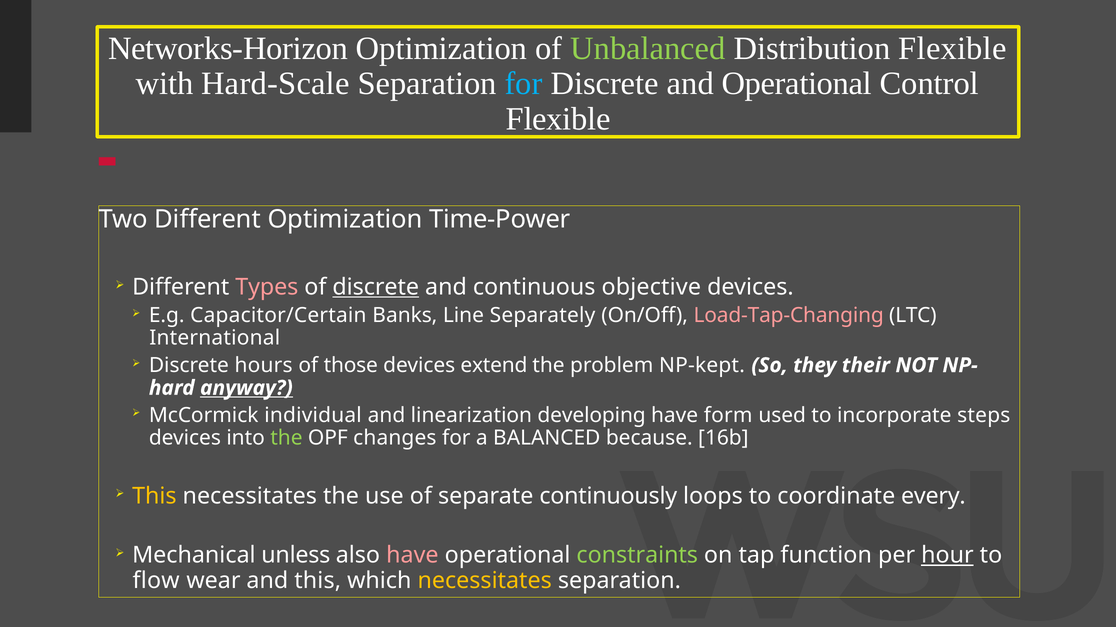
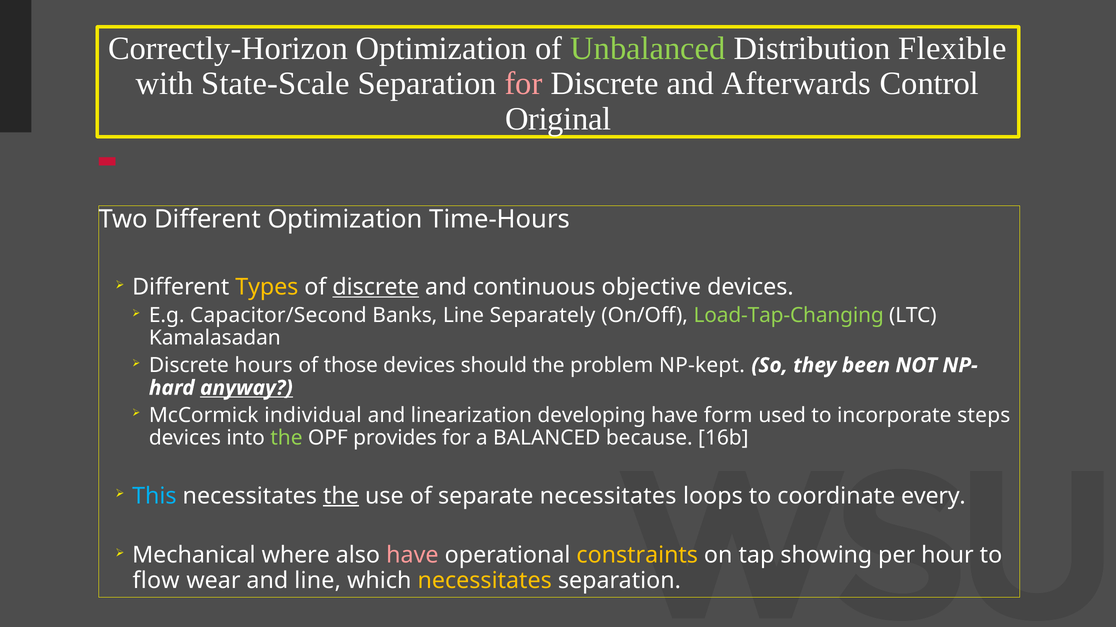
Networks-Horizon: Networks-Horizon -> Correctly-Horizon
Hard-Scale: Hard-Scale -> State-Scale
for at (524, 84) colour: light blue -> pink
and Operational: Operational -> Afterwards
Flexible at (558, 119): Flexible -> Original
Time-Power: Time-Power -> Time-Hours
Types colour: pink -> yellow
Capacitor/Certain: Capacitor/Certain -> Capacitor/Second
Load-Tap-Changing colour: pink -> light green
International: International -> Kamalasadan
extend: extend -> should
their: their -> been
changes: changes -> provides
This at (154, 496) colour: yellow -> light blue
the at (341, 496) underline: none -> present
separate continuously: continuously -> necessitates
unless: unless -> where
constraints colour: light green -> yellow
function: function -> showing
hour underline: present -> none
and this: this -> line
